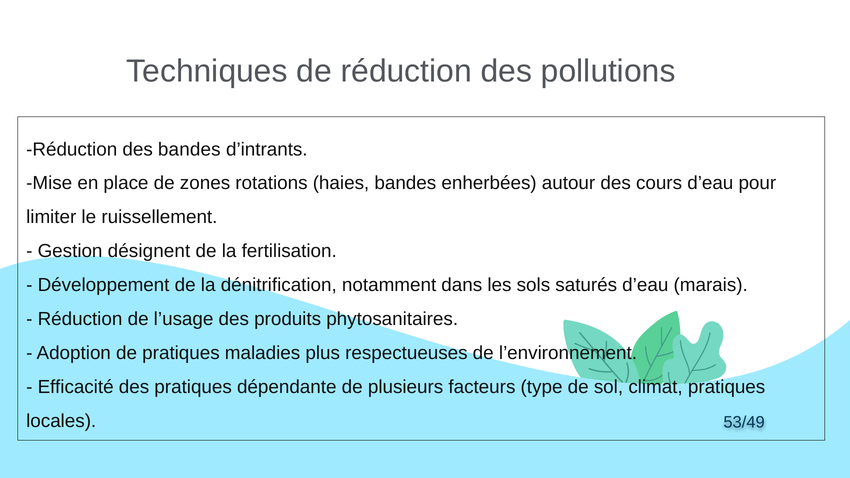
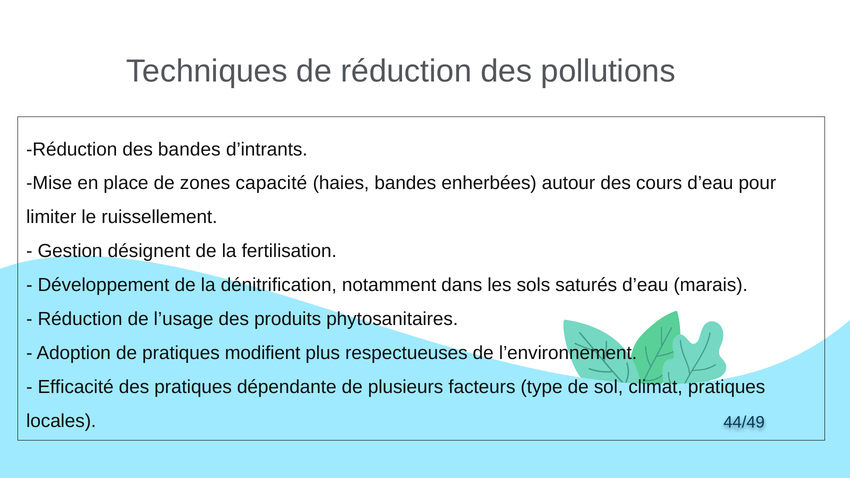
rotations: rotations -> capacité
maladies: maladies -> modifient
53/49: 53/49 -> 44/49
